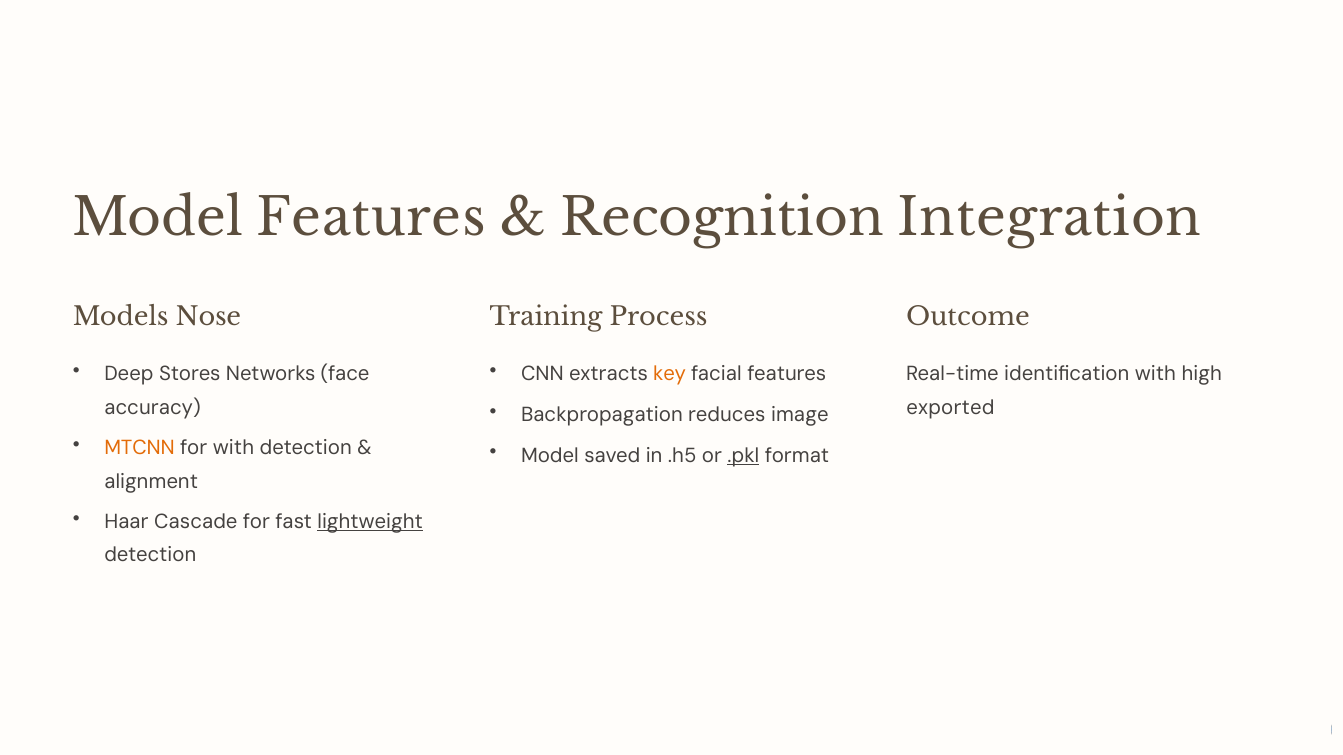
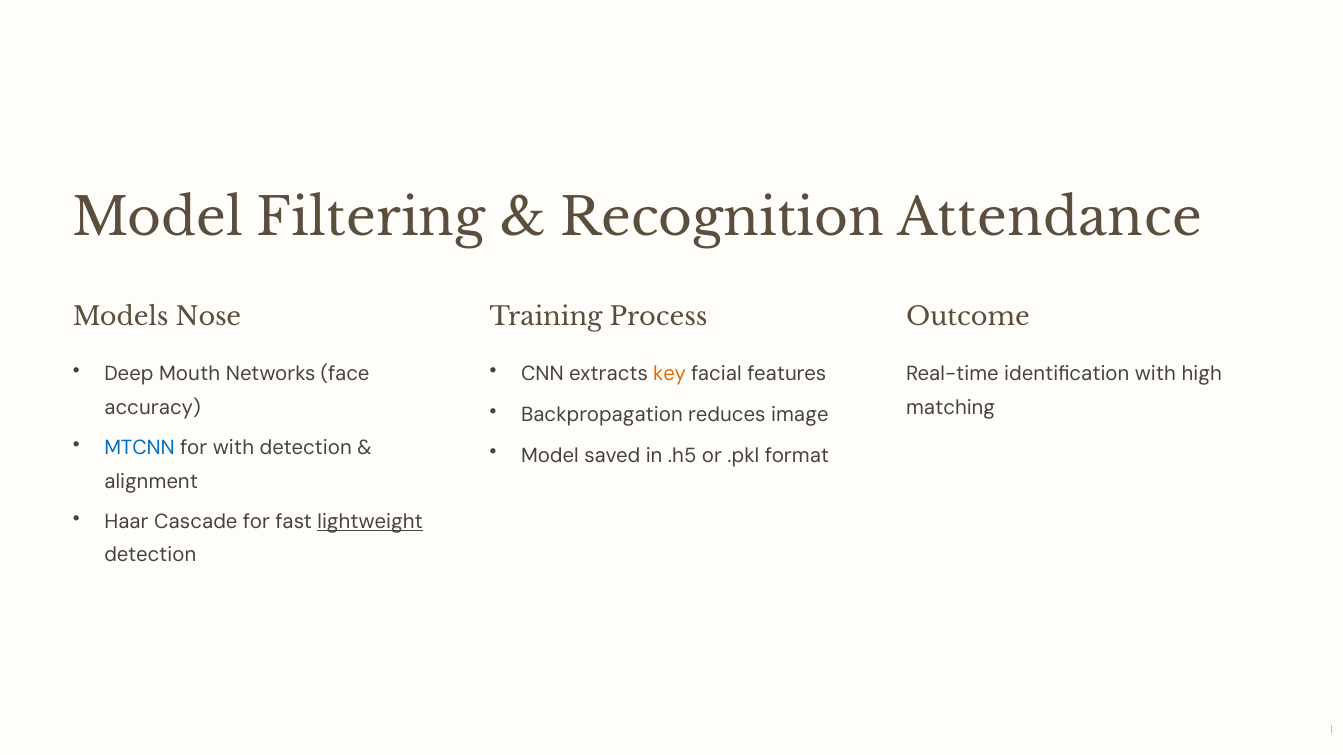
Model Features: Features -> Filtering
Integration: Integration -> Attendance
Stores: Stores -> Mouth
exported: exported -> matching
MTCNN colour: orange -> blue
.pkl underline: present -> none
